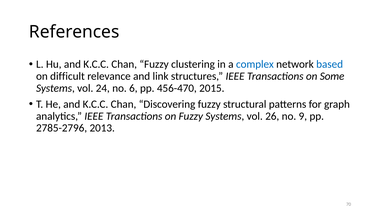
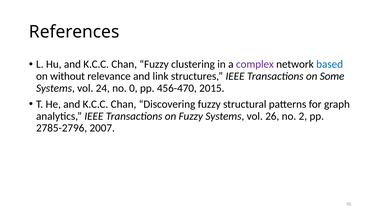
complex colour: blue -> purple
difficult: difficult -> without
6: 6 -> 0
9: 9 -> 2
2013: 2013 -> 2007
